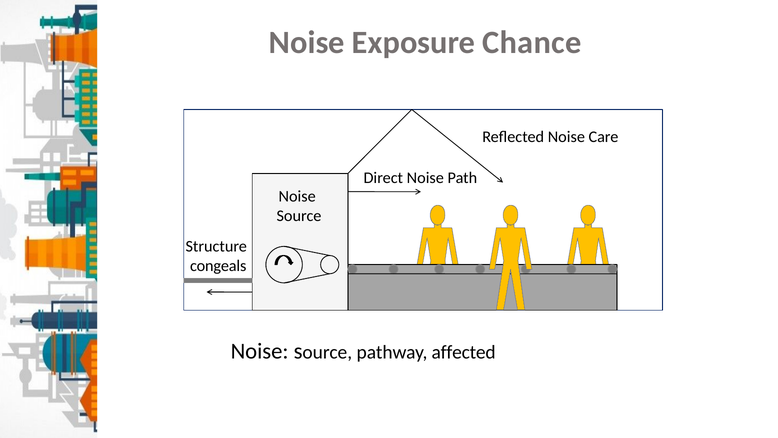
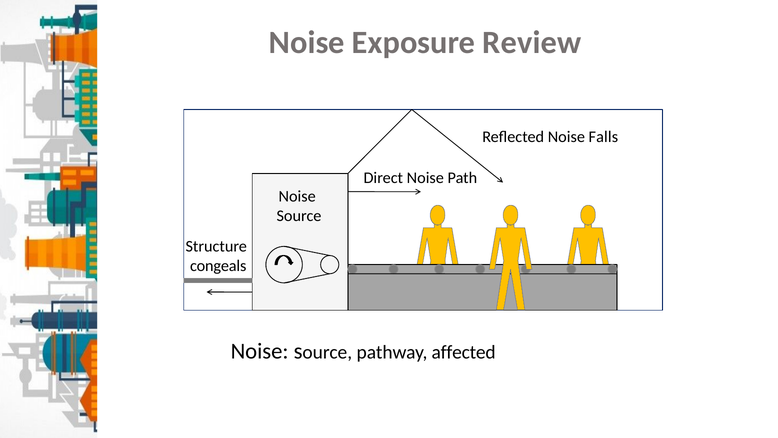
Chance: Chance -> Review
Care: Care -> Falls
